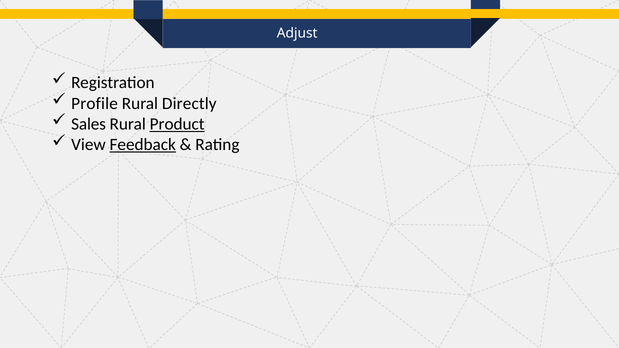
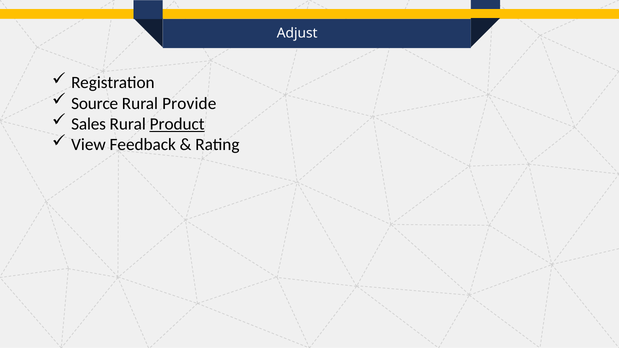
Profile: Profile -> Source
Directly: Directly -> Provide
Feedback underline: present -> none
